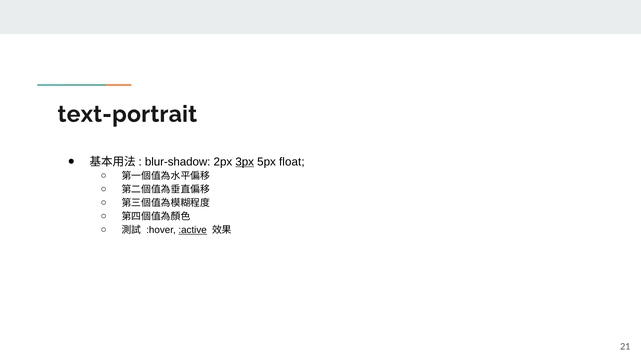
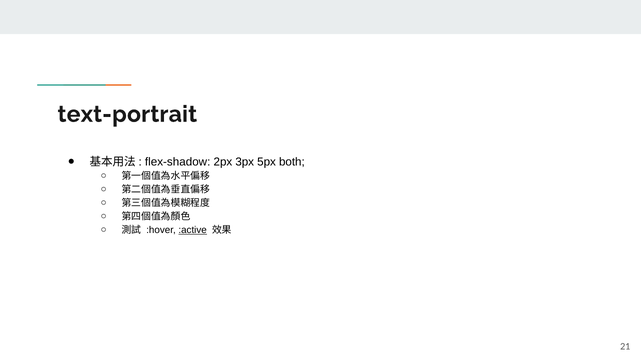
blur-shadow: blur-shadow -> flex-shadow
3px underline: present -> none
float: float -> both
